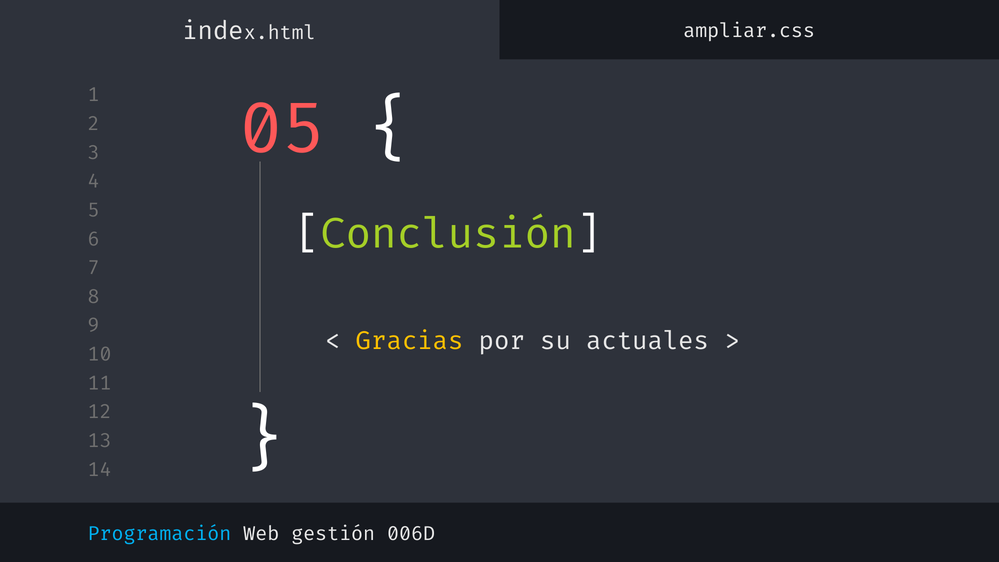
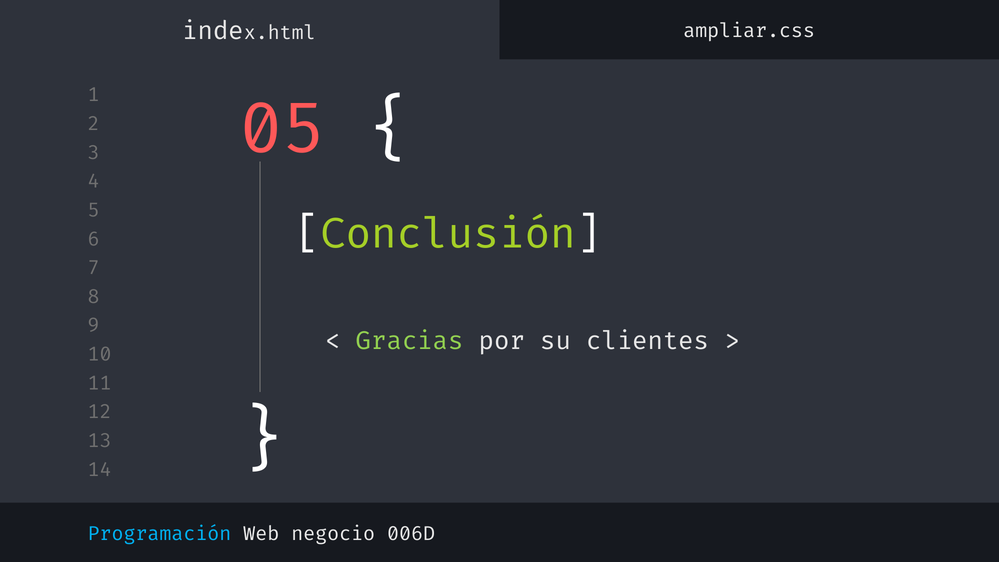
Gracias colour: yellow -> light green
actuales: actuales -> clientes
gestión: gestión -> negocio
